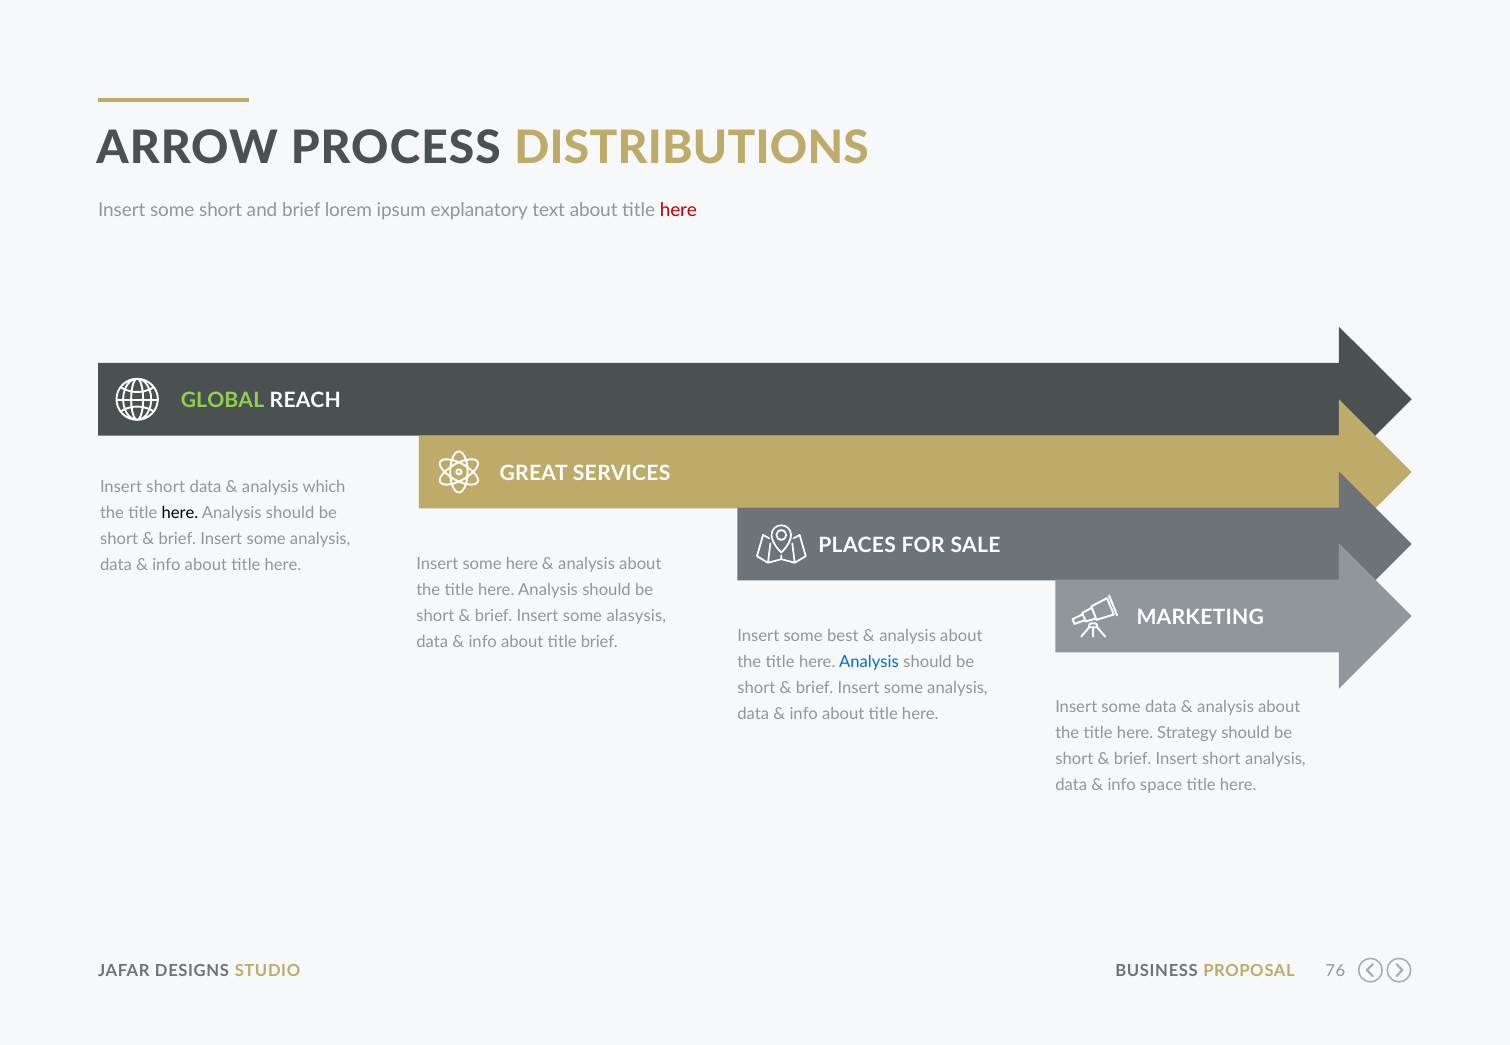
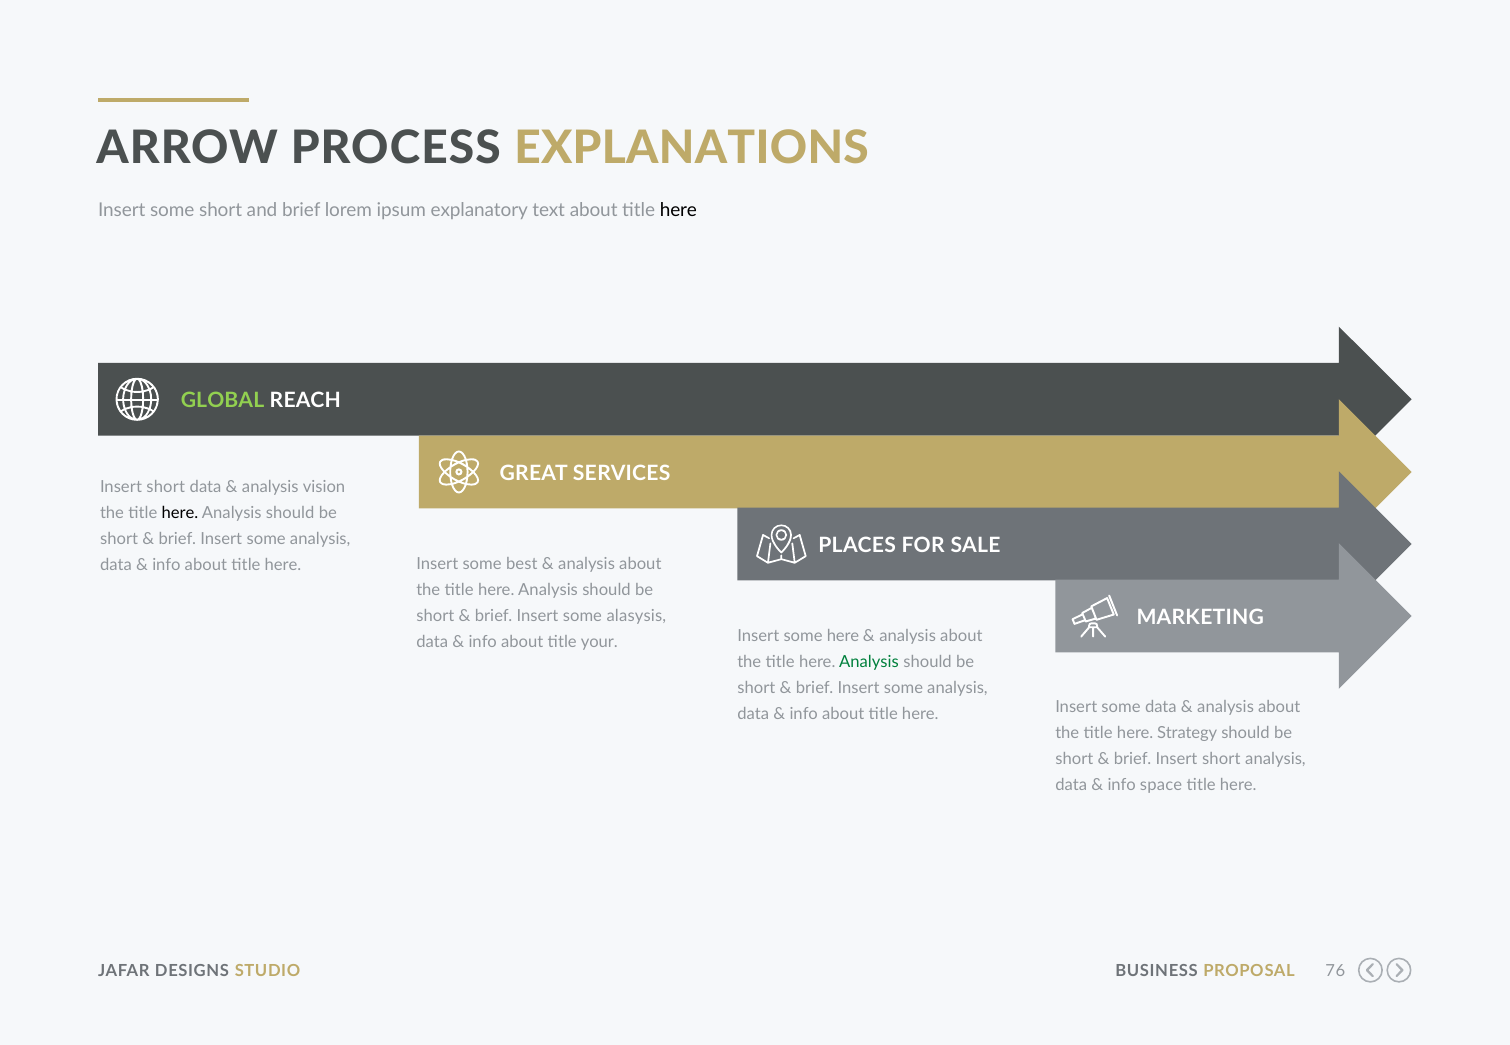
DISTRIBUTIONS: DISTRIBUTIONS -> EXPLANATIONS
here at (678, 210) colour: red -> black
which: which -> vision
some here: here -> best
some best: best -> here
title brief: brief -> your
Analysis at (869, 662) colour: blue -> green
